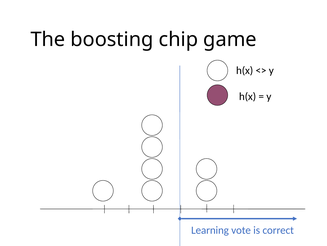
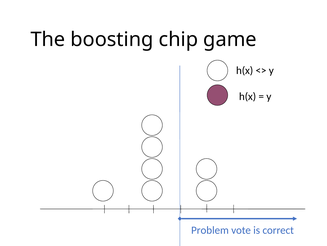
Learning: Learning -> Problem
